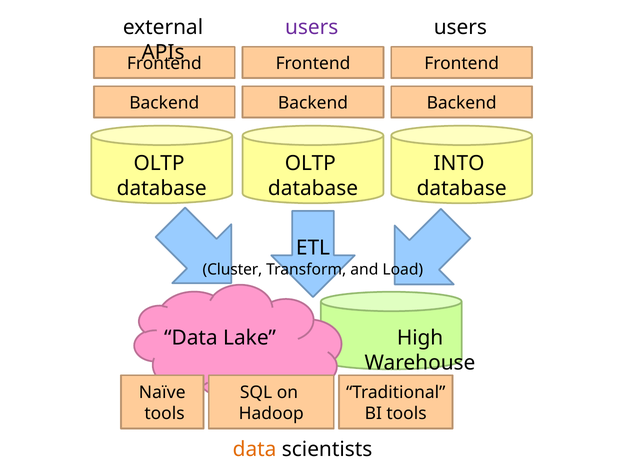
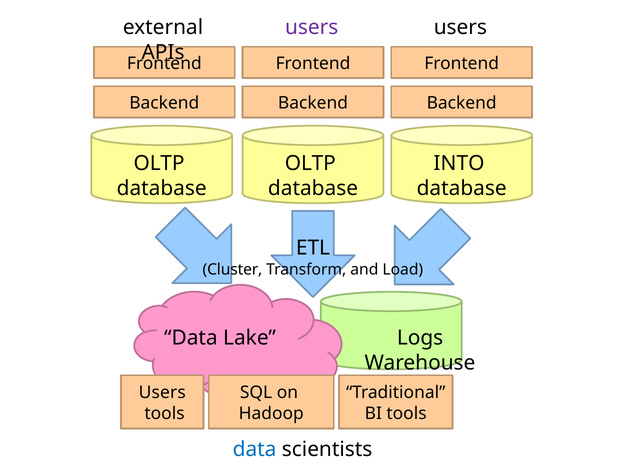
High: High -> Logs
Naïve at (162, 393): Naïve -> Users
data at (255, 450) colour: orange -> blue
